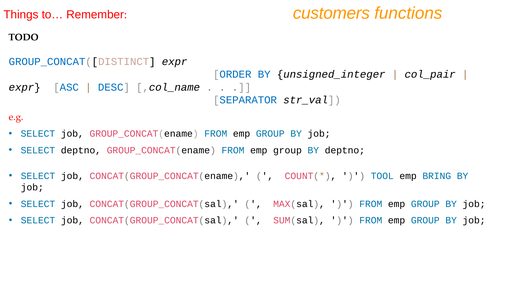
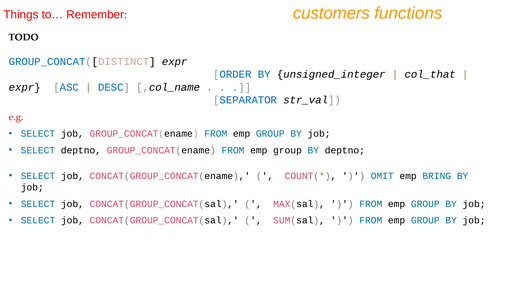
col_pair: col_pair -> col_that
TOOL: TOOL -> OMIT
